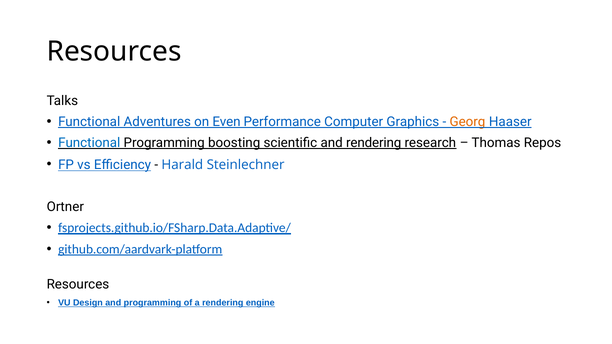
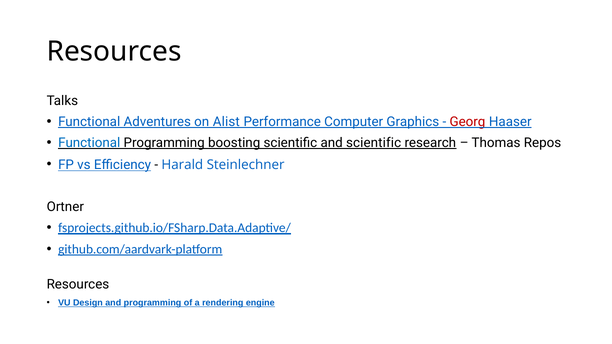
Even: Even -> Alist
Georg colour: orange -> red
and rendering: rendering -> scientific
